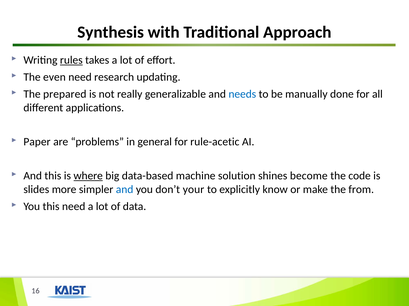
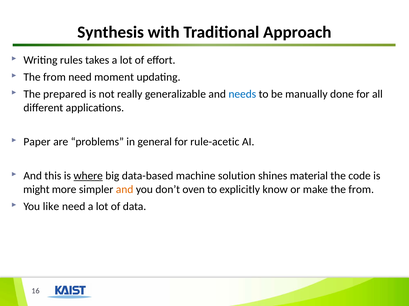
rules underline: present -> none
even at (54, 77): even -> from
research: research -> moment
become: become -> material
slides: slides -> might
and at (125, 190) colour: blue -> orange
your: your -> oven
You this: this -> like
